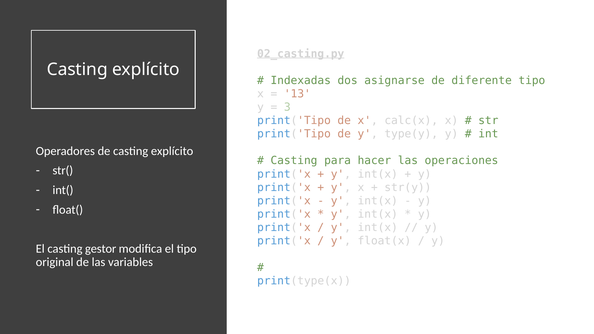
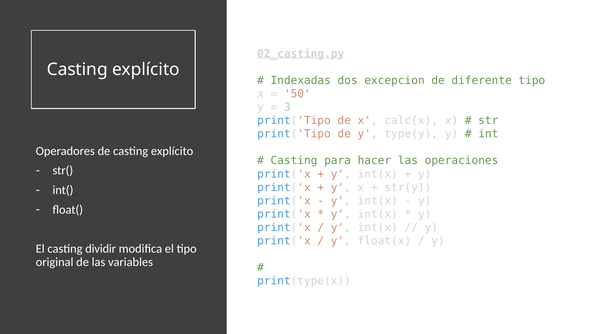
asignarse: asignarse -> excepcion
13: 13 -> 50
gestor: gestor -> dividir
